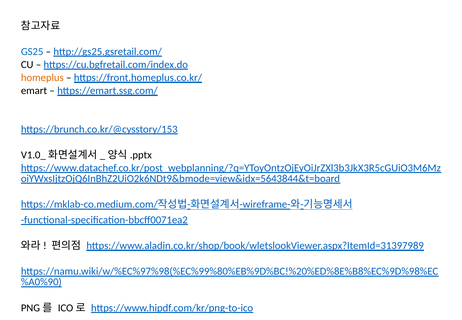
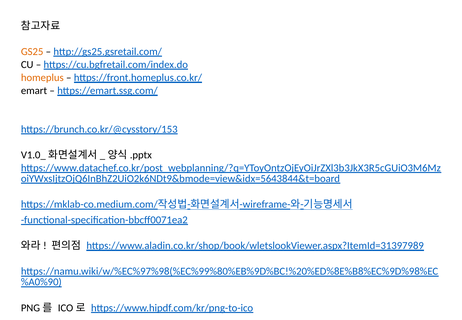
GS25 colour: blue -> orange
